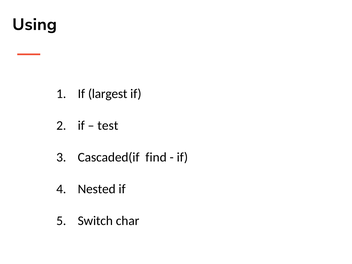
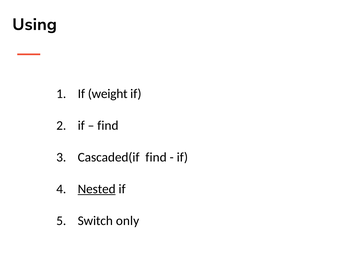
largest: largest -> weight
test at (108, 126): test -> find
Nested underline: none -> present
char: char -> only
